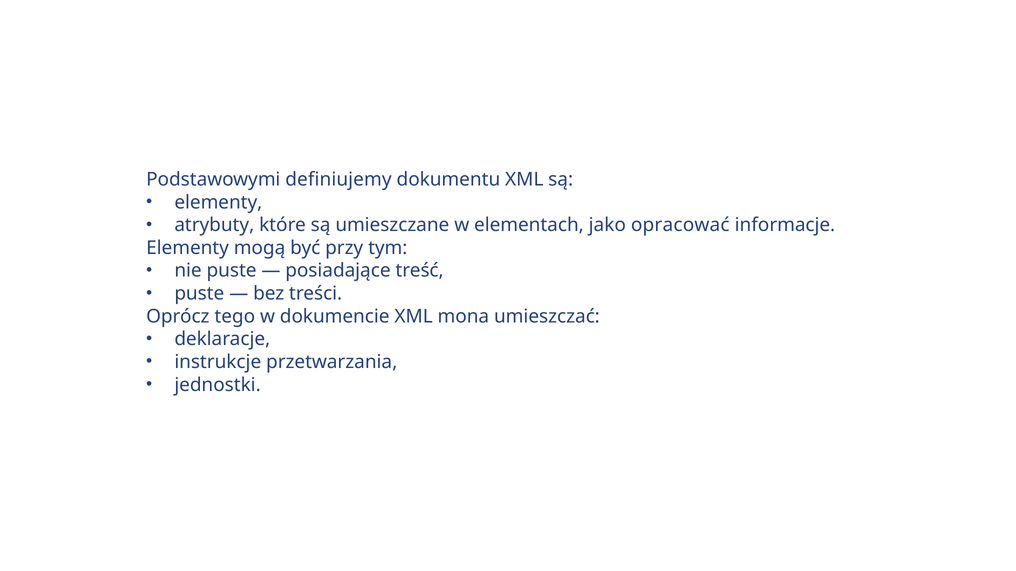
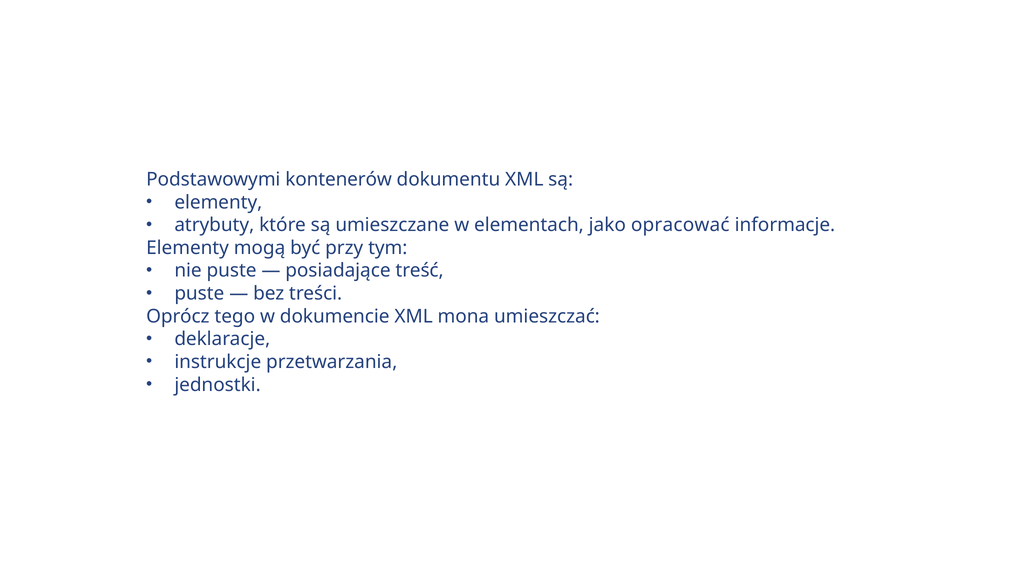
definiujemy: definiujemy -> kontenerów
